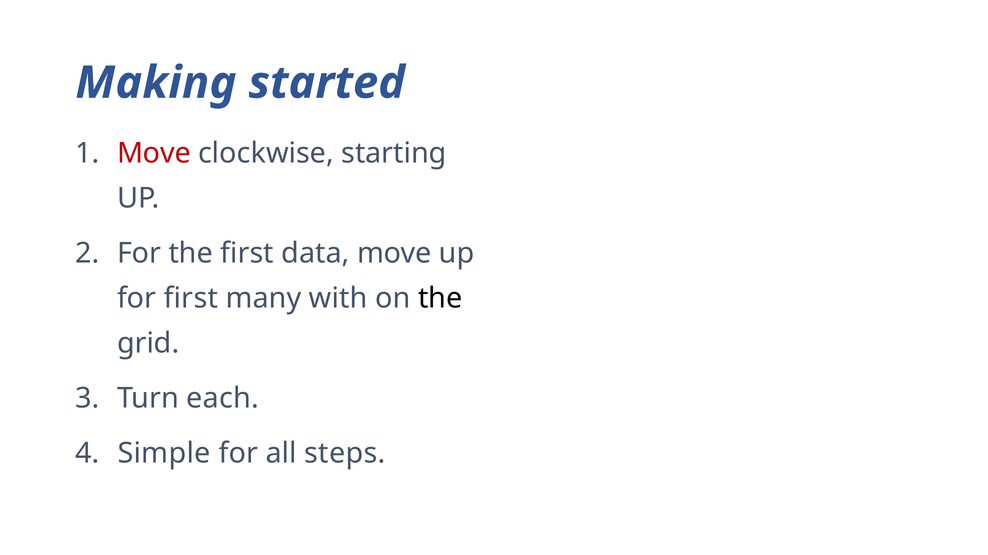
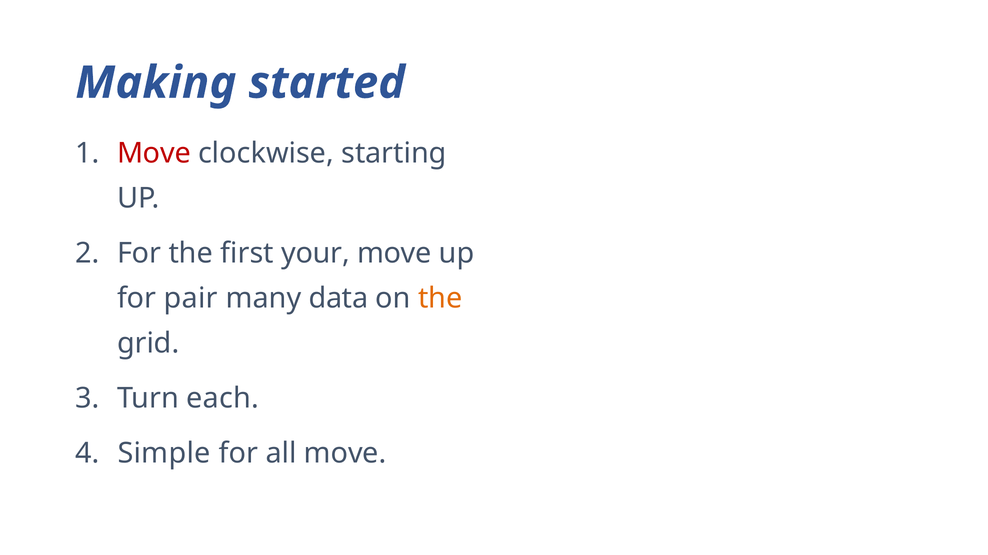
data: data -> your
for first: first -> pair
with: with -> data
the at (440, 299) colour: black -> orange
all steps: steps -> move
